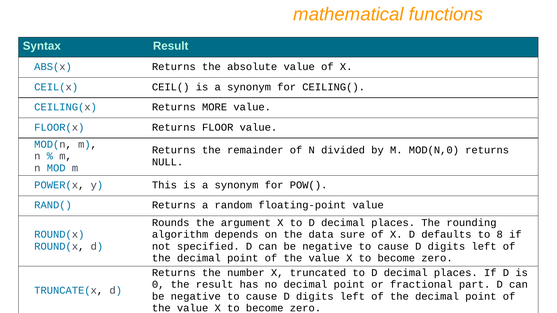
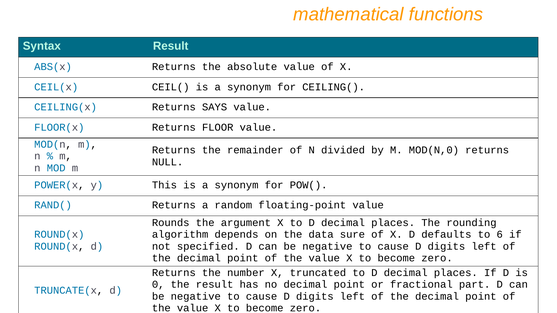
MORE: MORE -> SAYS
8: 8 -> 6
